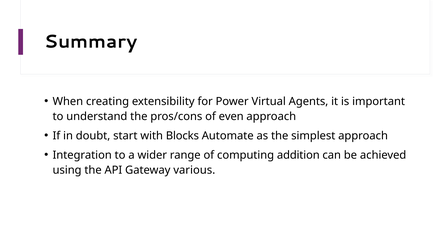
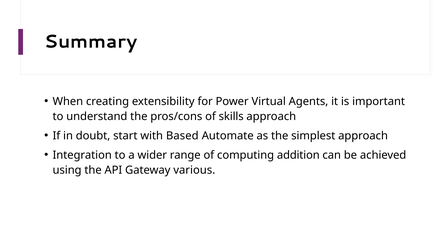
even: even -> skills
Blocks: Blocks -> Based
